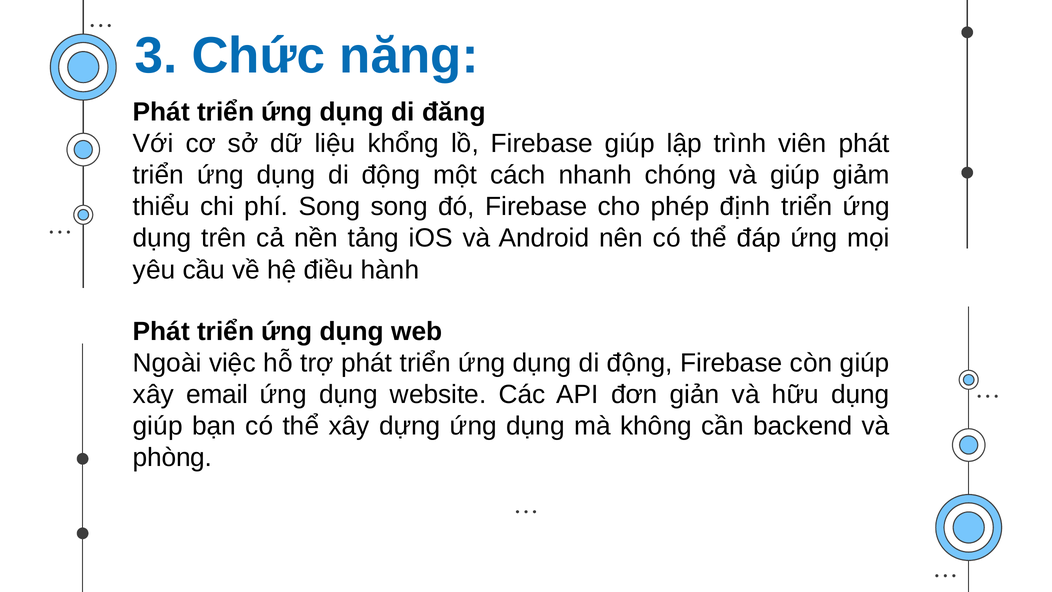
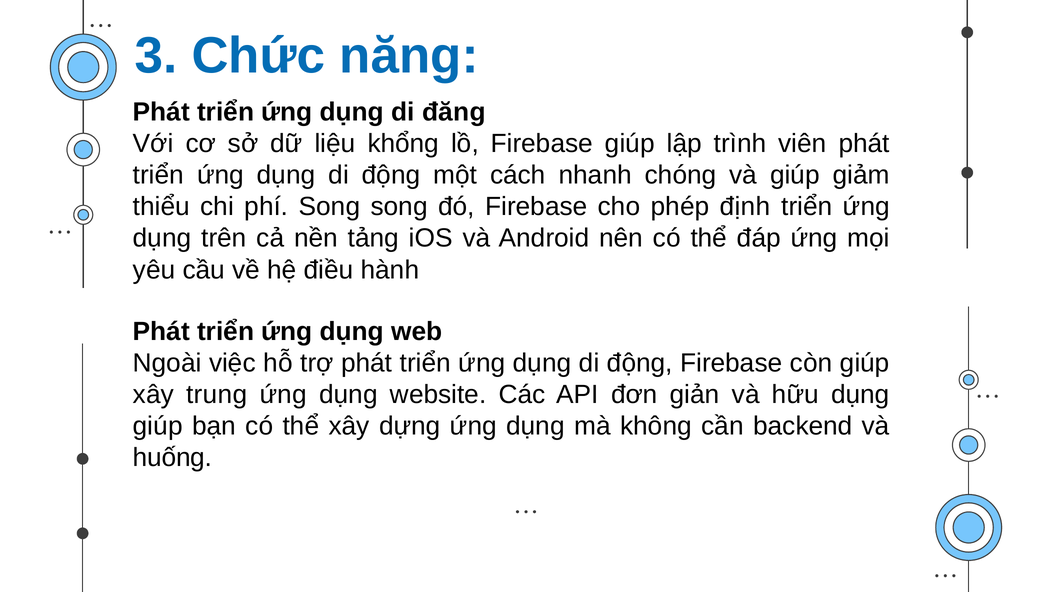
email: email -> trung
phòng: phòng -> huống
